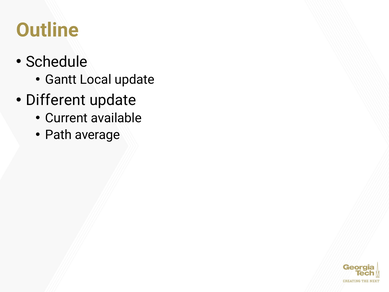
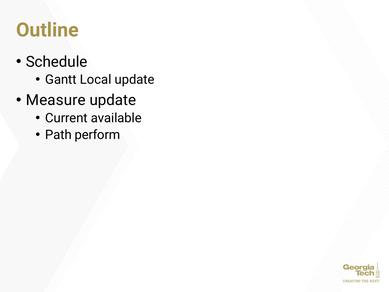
Different: Different -> Measure
average: average -> perform
